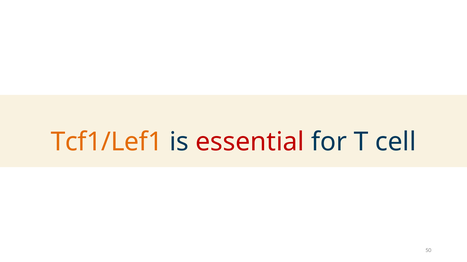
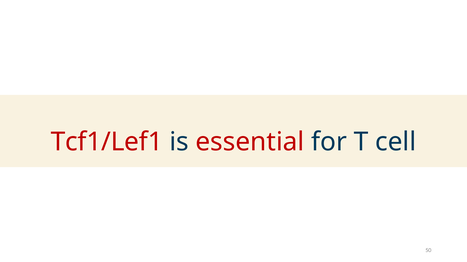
Tcf1/Lef1 colour: orange -> red
